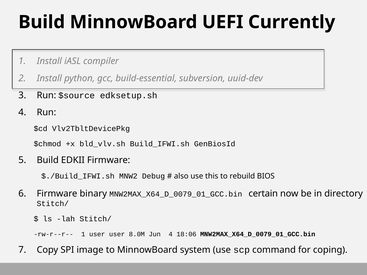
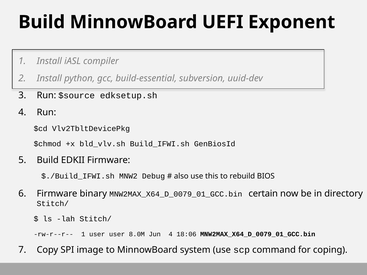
Currently: Currently -> Exponent
